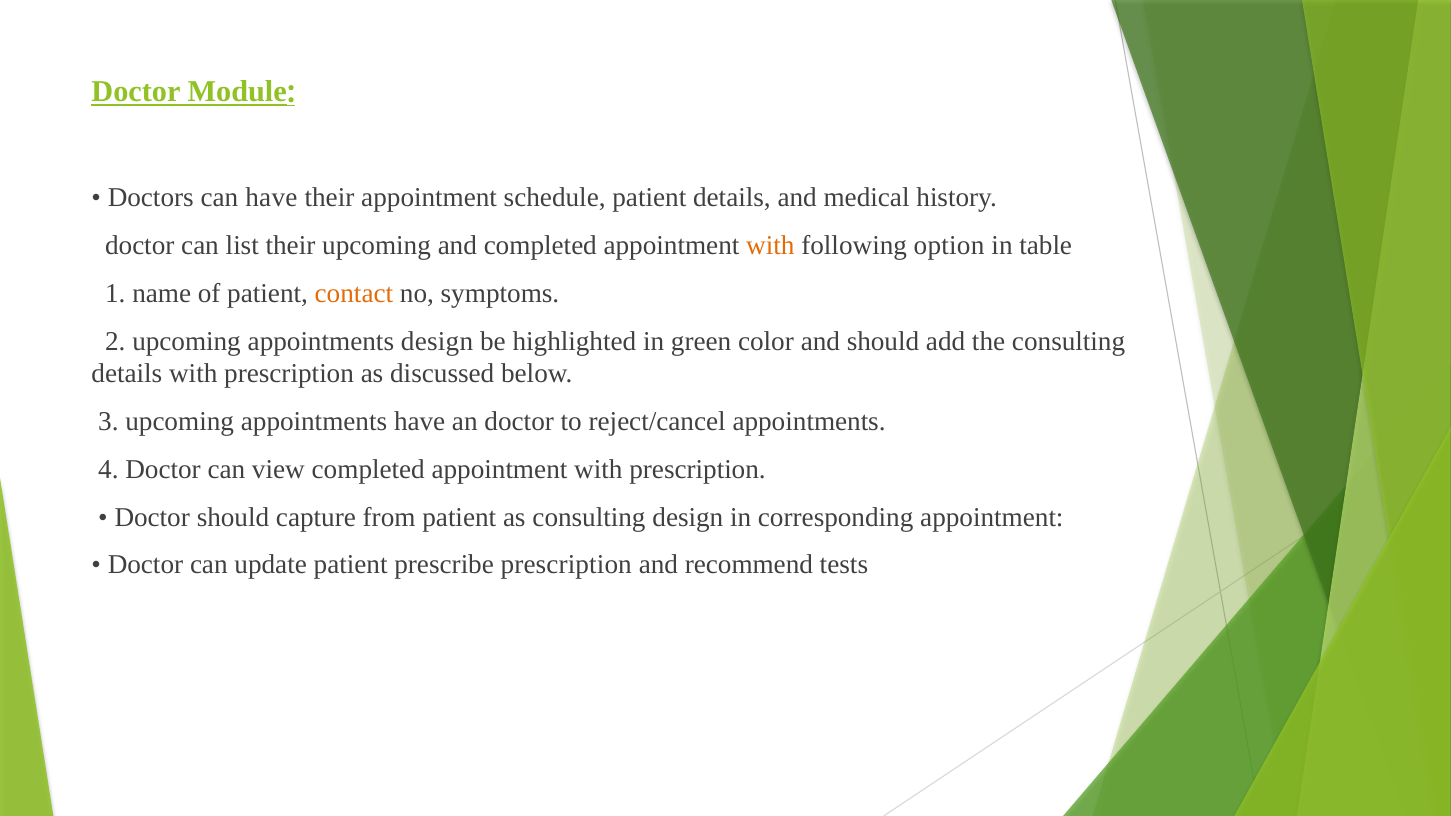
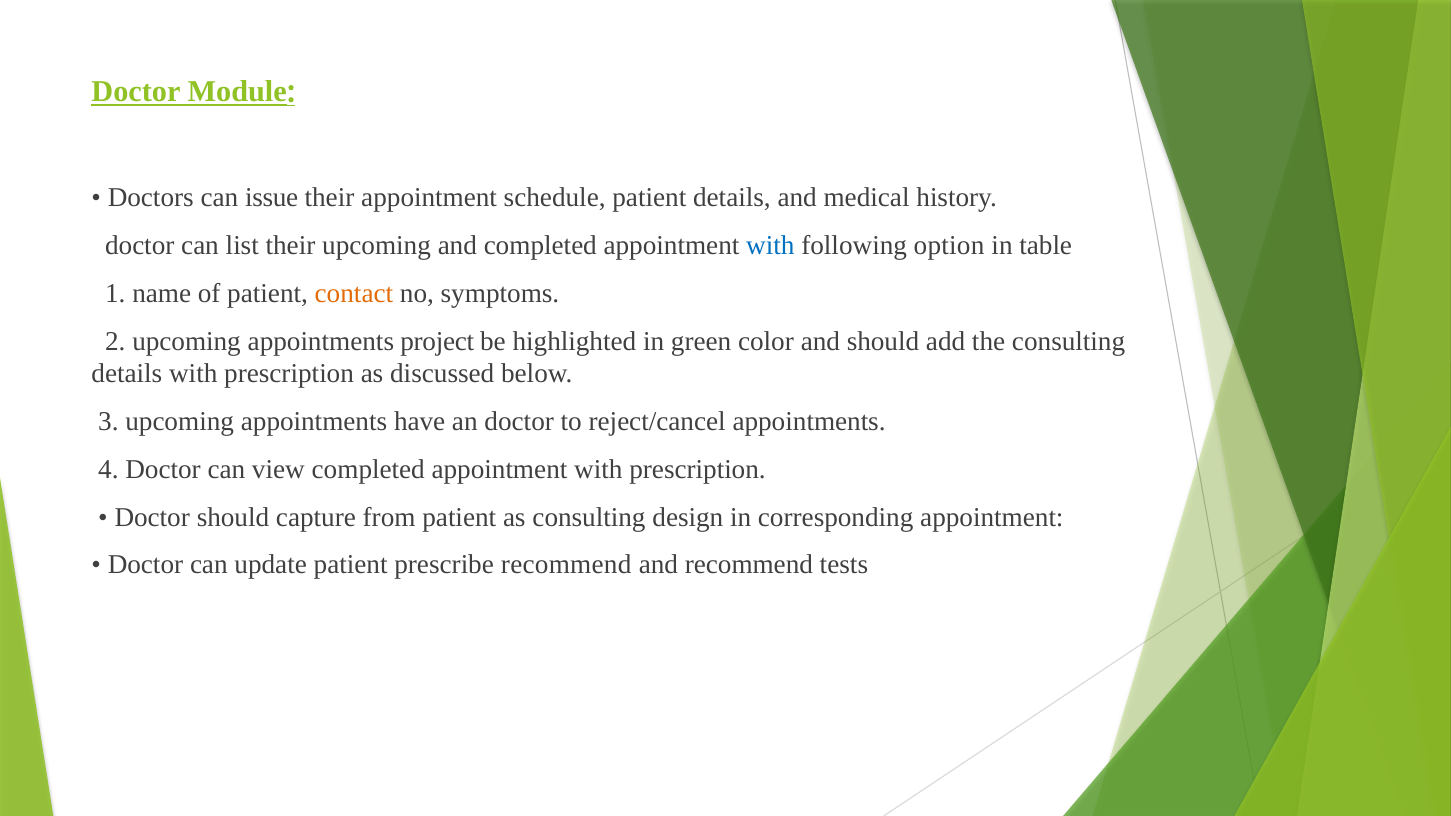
can have: have -> issue
with at (770, 246) colour: orange -> blue
appointments design: design -> project
prescribe prescription: prescription -> recommend
